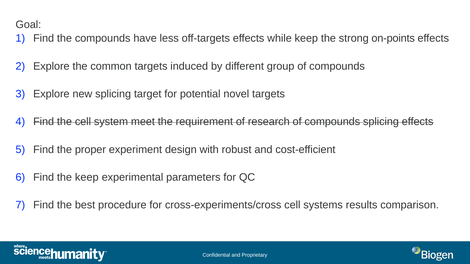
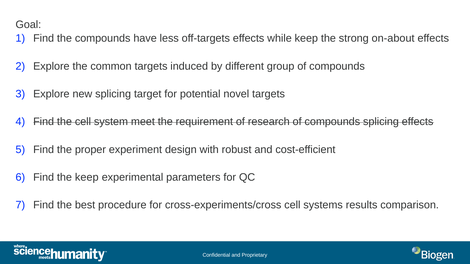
on-points: on-points -> on-about
